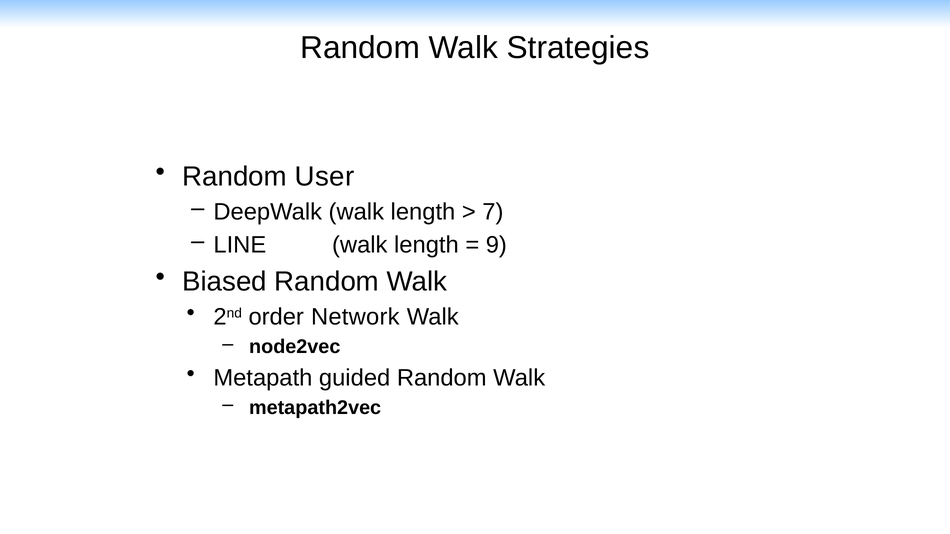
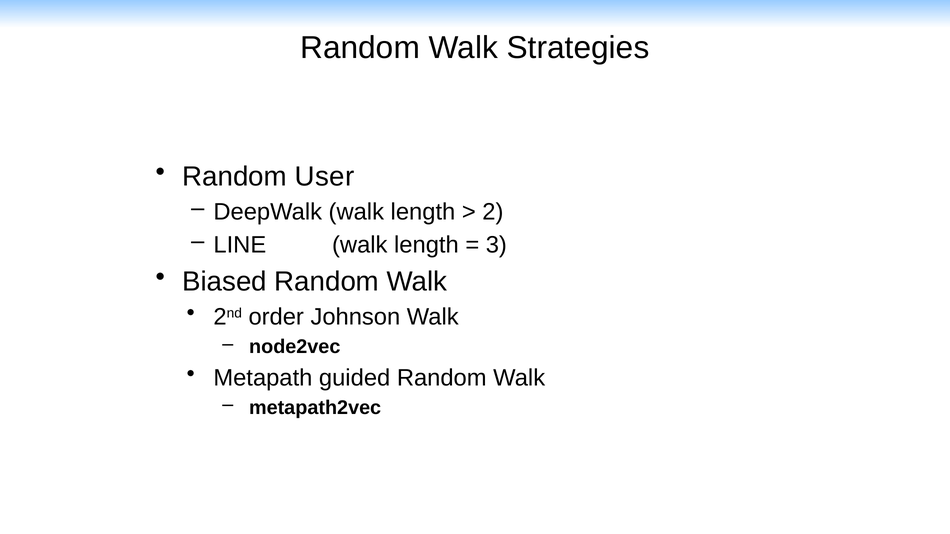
7: 7 -> 2
9: 9 -> 3
Network: Network -> Johnson
